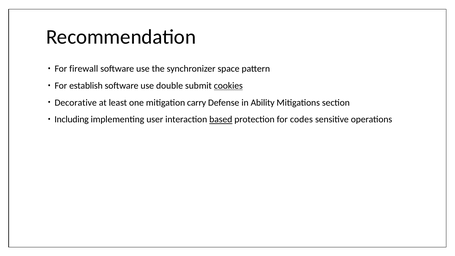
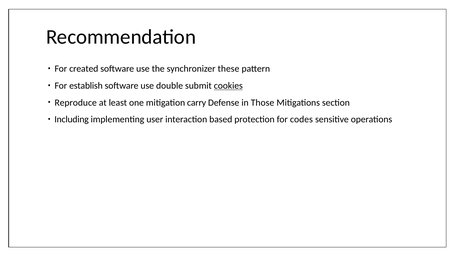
firewall: firewall -> created
space: space -> these
Decorative: Decorative -> Reproduce
Ability: Ability -> Those
based underline: present -> none
